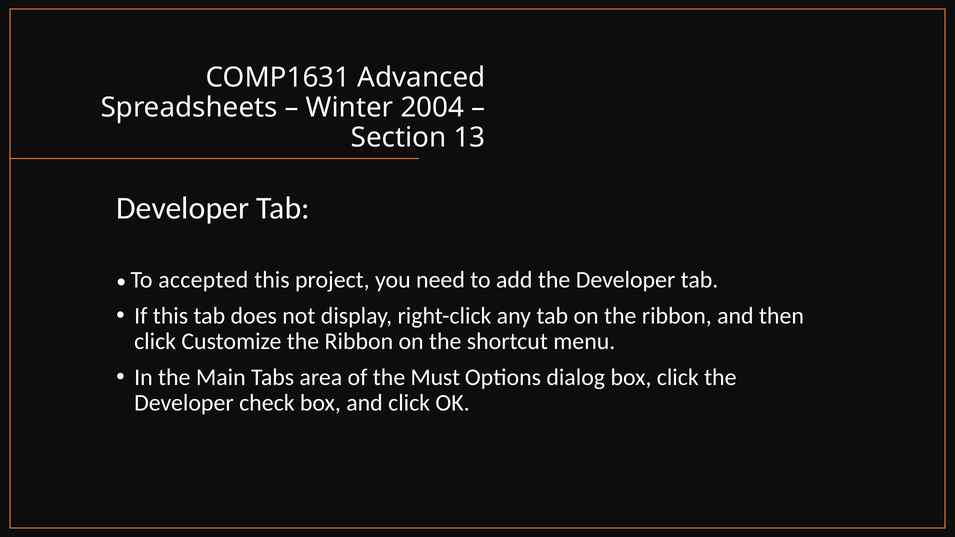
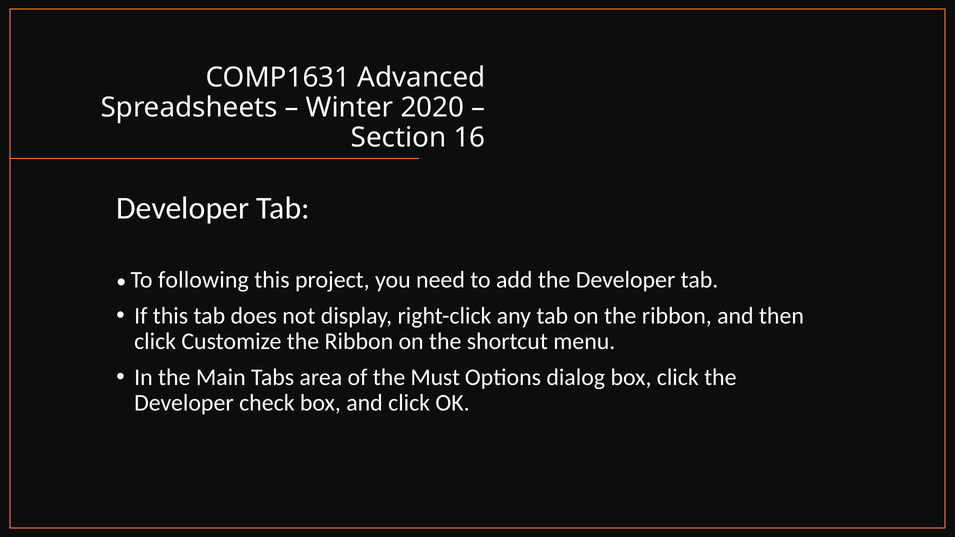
2004: 2004 -> 2020
13: 13 -> 16
accepted: accepted -> following
